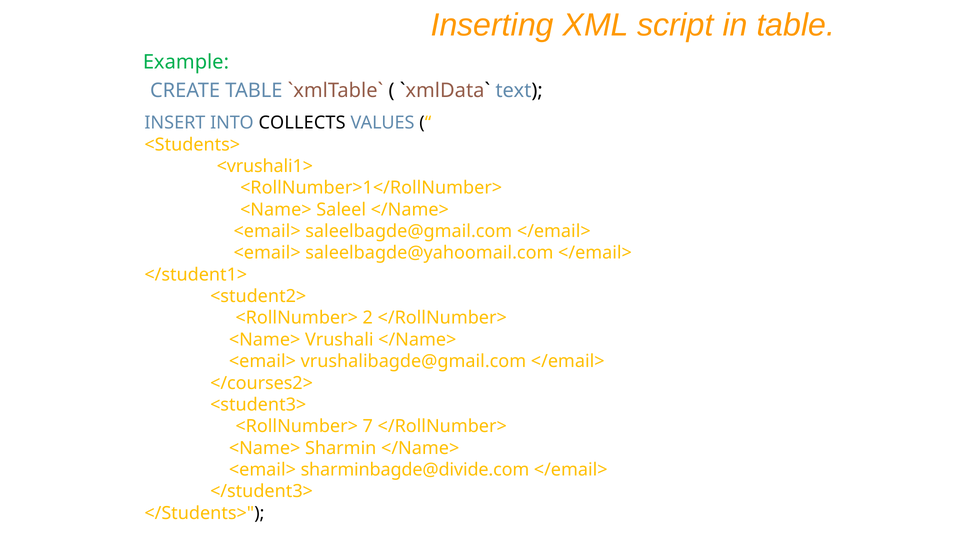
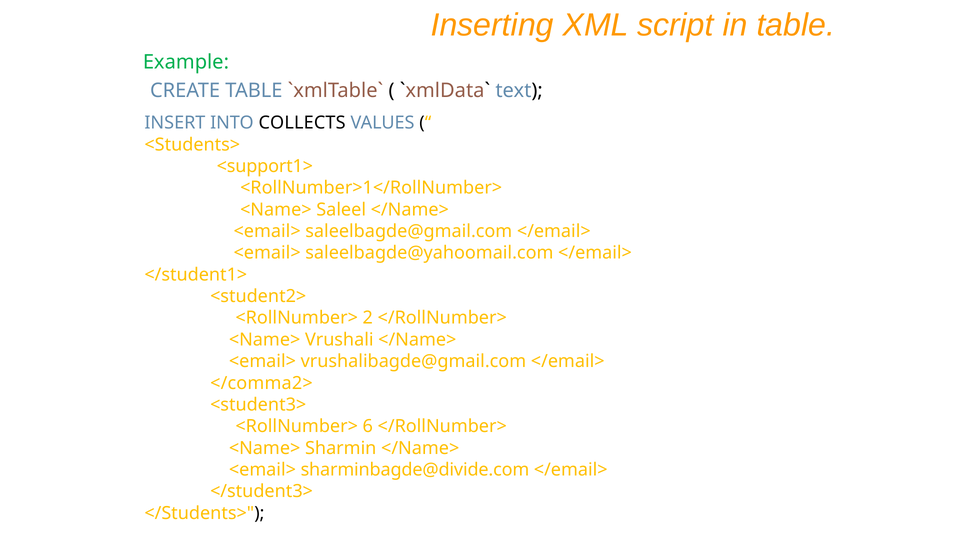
<vrushali1>: <vrushali1> -> <support1>
</courses2>: </courses2> -> </comma2>
7: 7 -> 6
